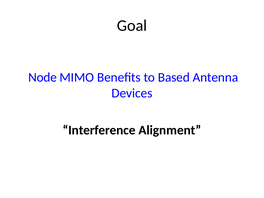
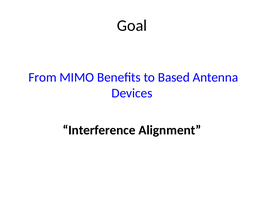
Node: Node -> From
